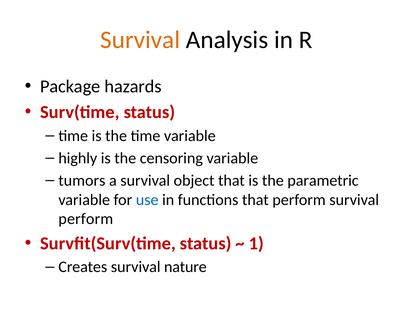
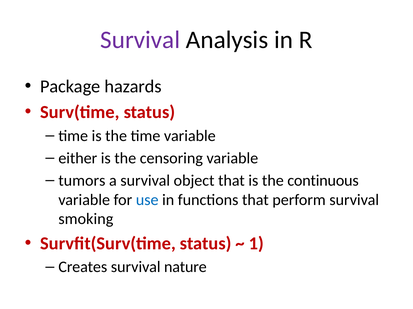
Survival at (140, 40) colour: orange -> purple
highly: highly -> either
parametric: parametric -> continuous
perform at (86, 219): perform -> smoking
